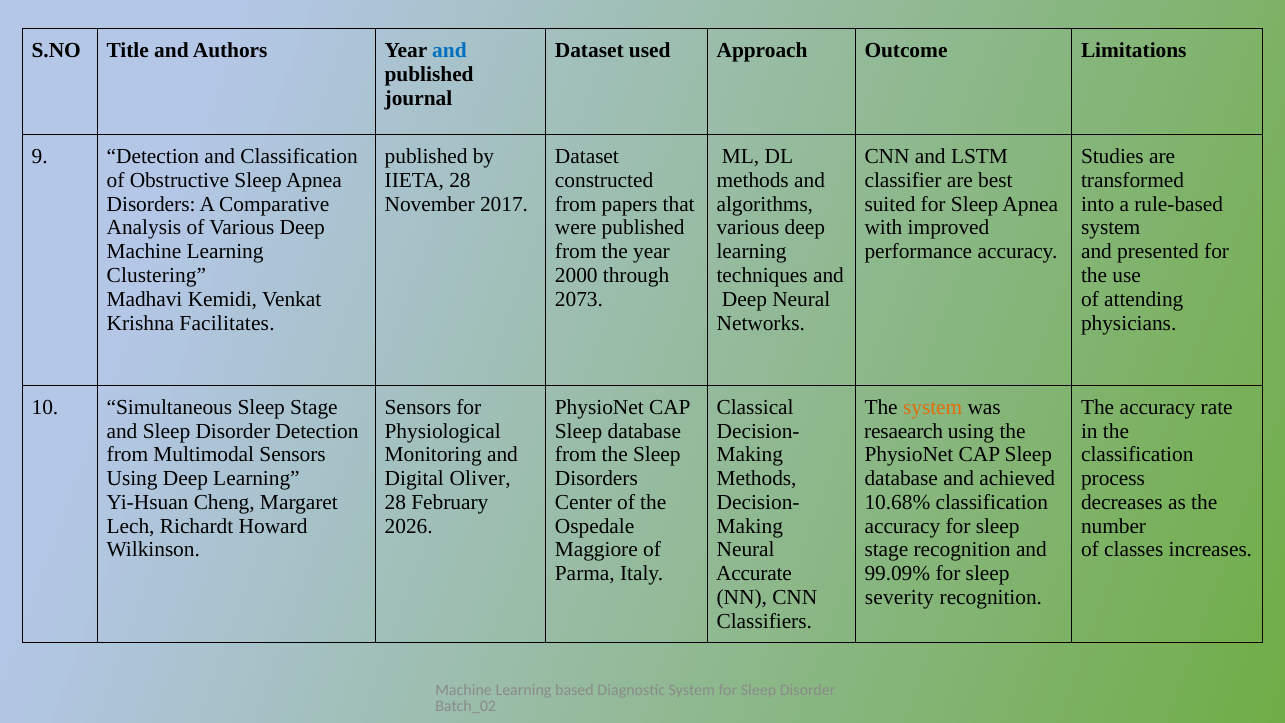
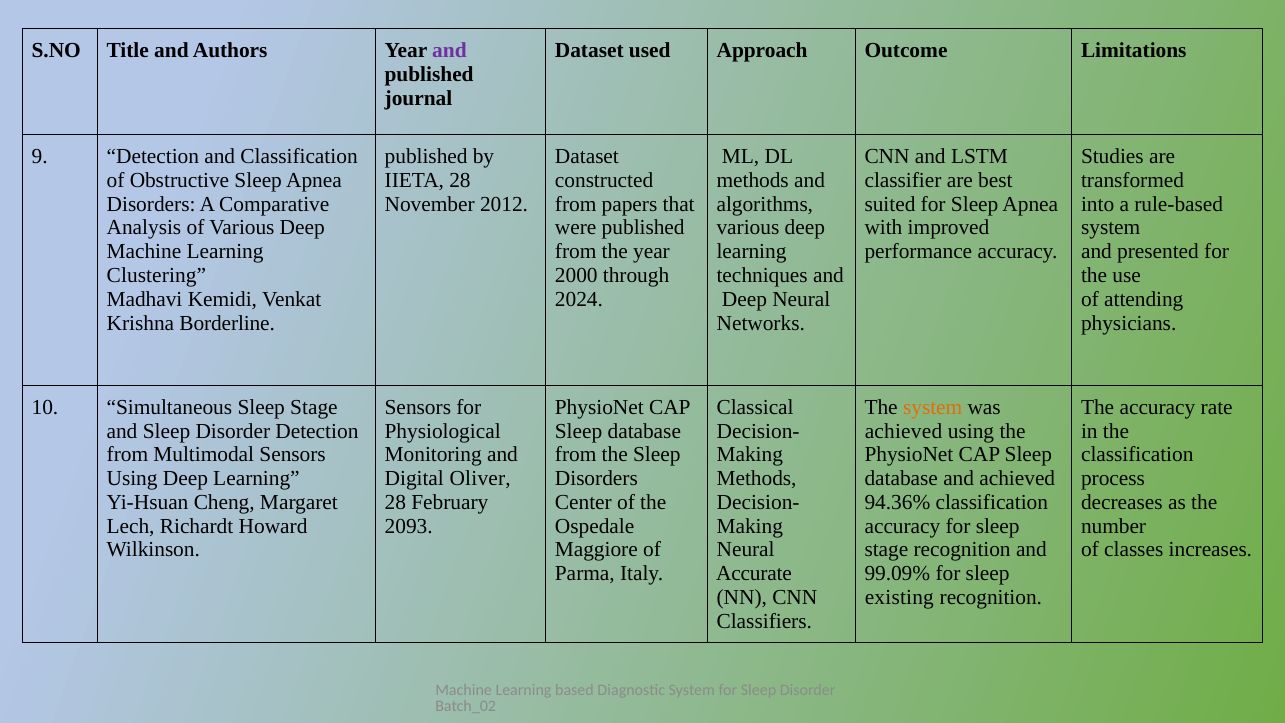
and at (449, 50) colour: blue -> purple
2017: 2017 -> 2012
2073: 2073 -> 2024
Facilitates: Facilitates -> Borderline
resaearch at (904, 431): resaearch -> achieved
10.68%: 10.68% -> 94.36%
2026: 2026 -> 2093
severity: severity -> existing
